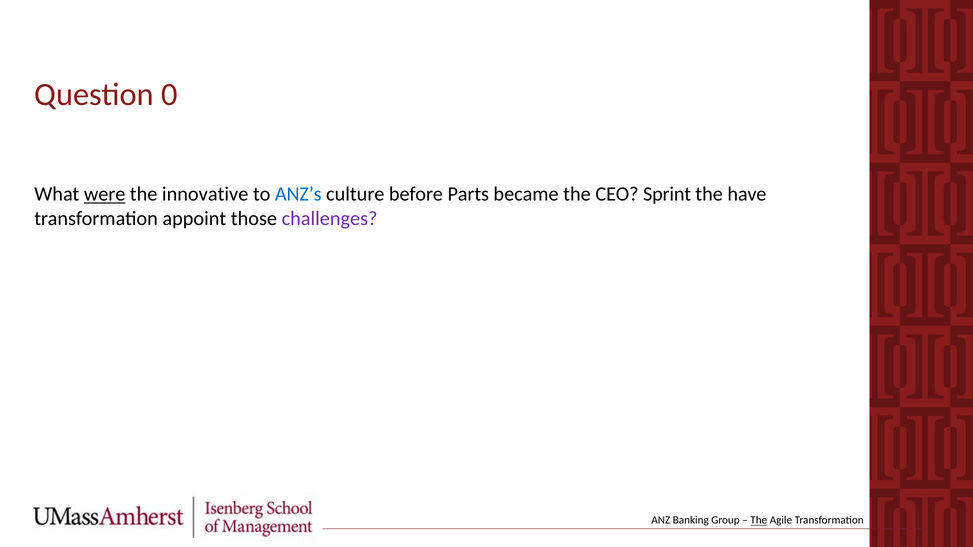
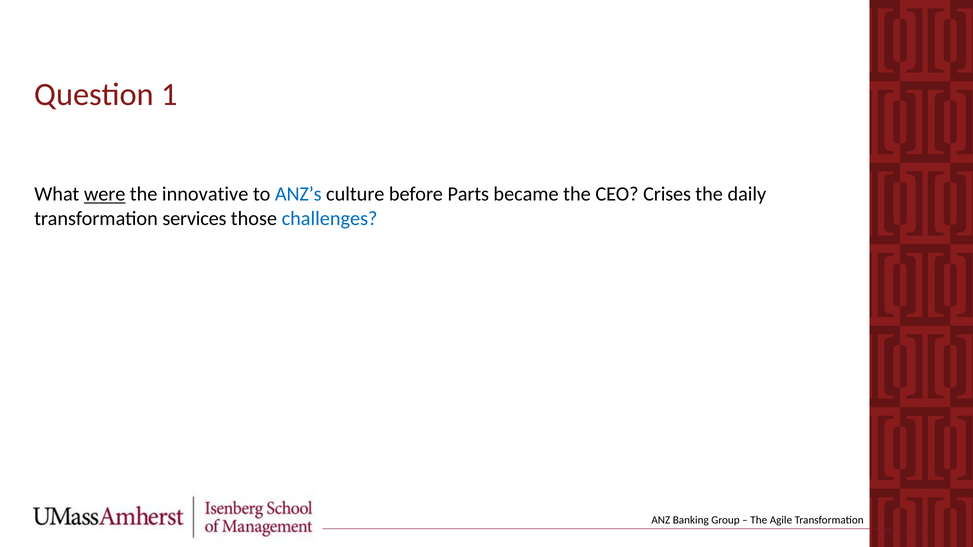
0: 0 -> 1
Sprint: Sprint -> Crises
have: have -> daily
appoint: appoint -> services
challenges colour: purple -> blue
The at (759, 521) underline: present -> none
